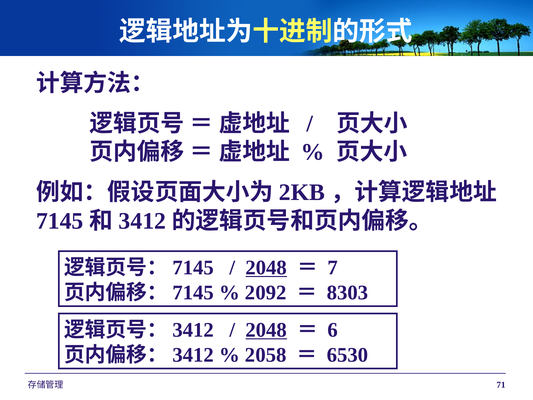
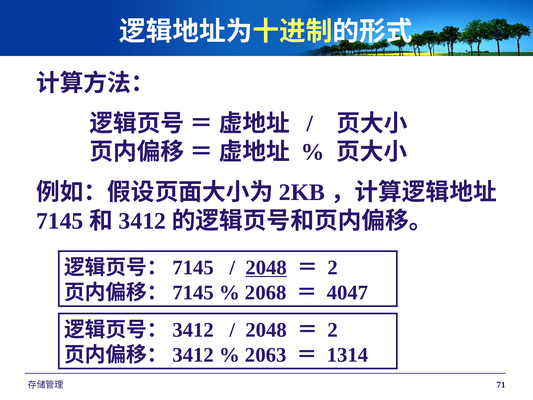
7 at (333, 267): 7 -> 2
2092: 2092 -> 2068
8303: 8303 -> 4047
2048 at (266, 330) underline: present -> none
6 at (333, 330): 6 -> 2
2058: 2058 -> 2063
6530: 6530 -> 1314
